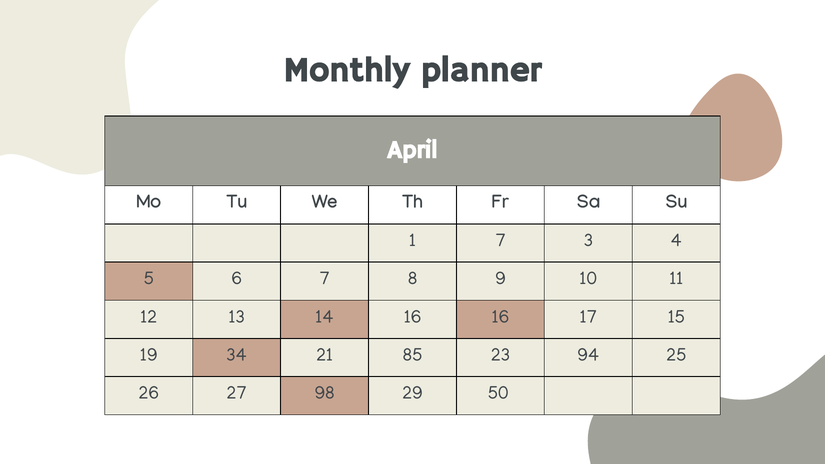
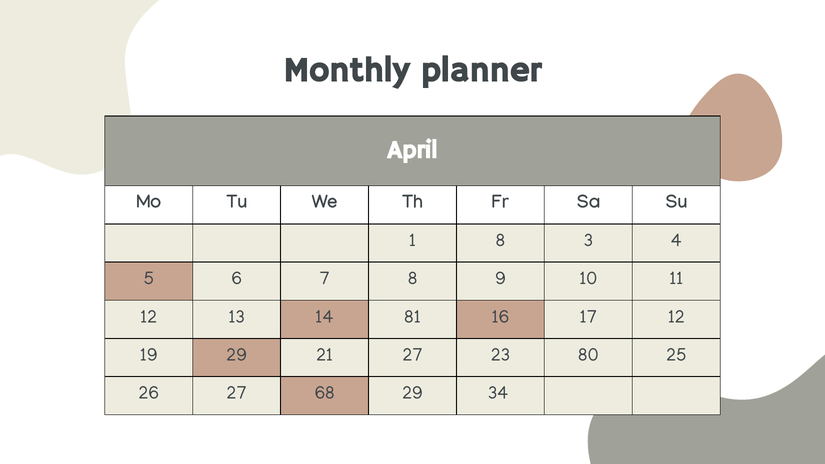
1 7: 7 -> 8
14 16: 16 -> 81
17 15: 15 -> 12
19 34: 34 -> 29
21 85: 85 -> 27
94: 94 -> 80
98: 98 -> 68
50: 50 -> 34
